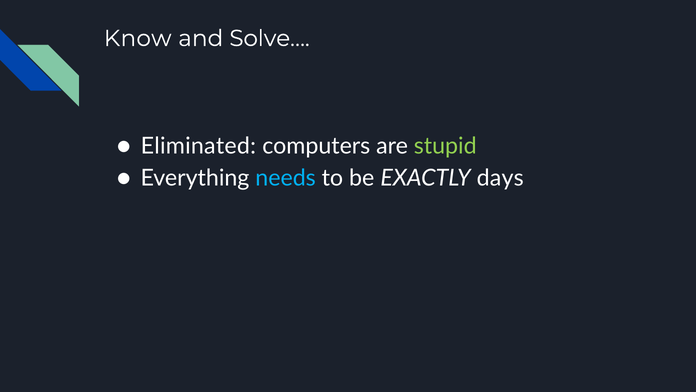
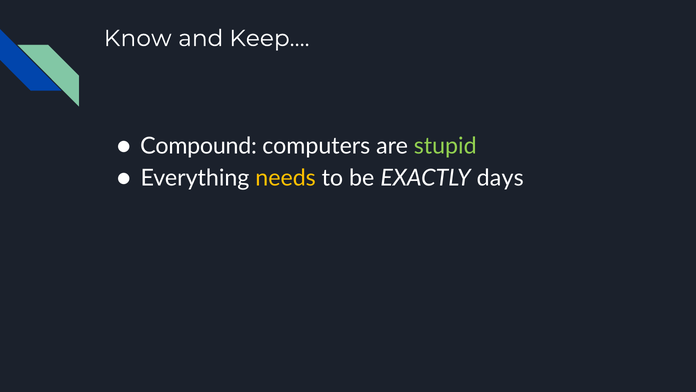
Solve…: Solve… -> Keep…
Eliminated: Eliminated -> Compound
needs colour: light blue -> yellow
